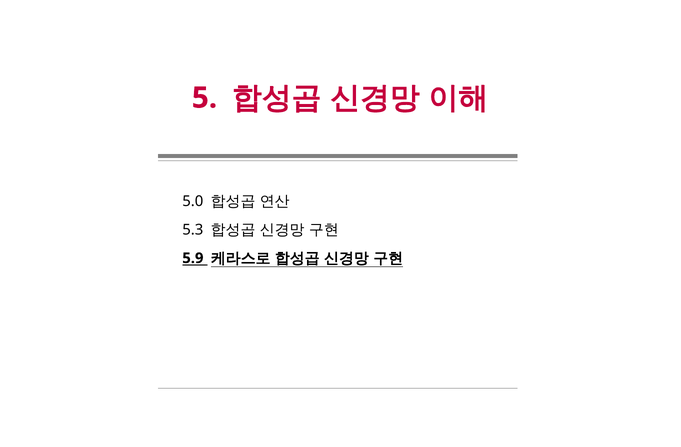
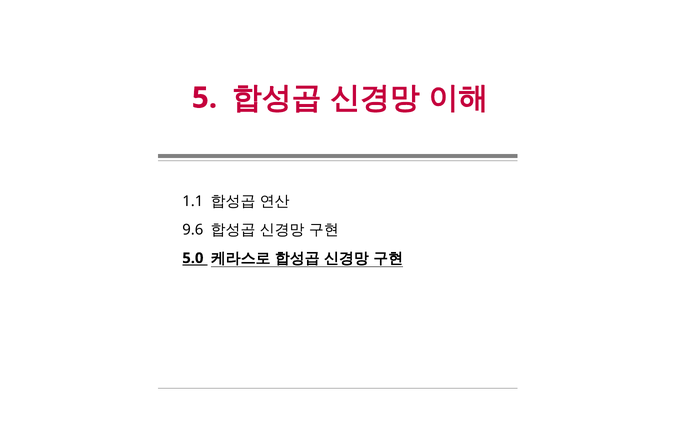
5.0: 5.0 -> 1.1
5.3: 5.3 -> 9.6
5.9: 5.9 -> 5.0
